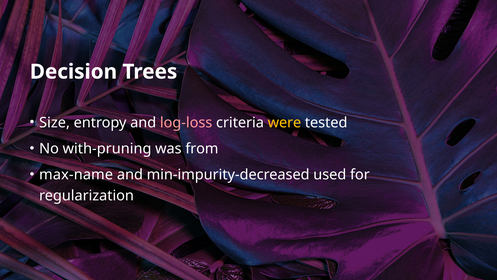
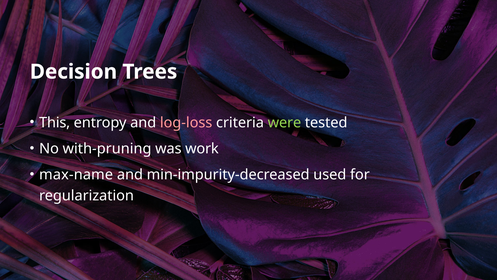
Size: Size -> This
were colour: yellow -> light green
from: from -> work
